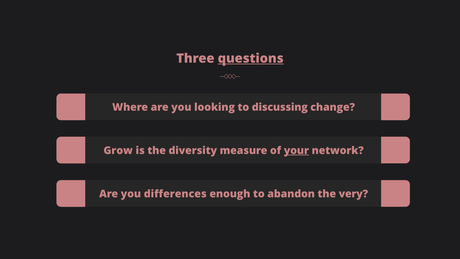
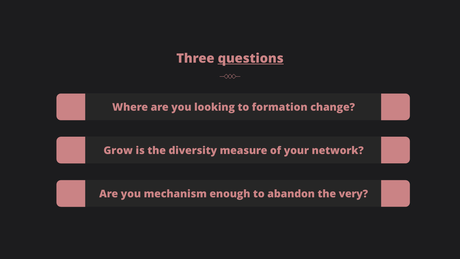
discussing: discussing -> formation
your underline: present -> none
differences: differences -> mechanism
